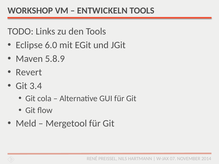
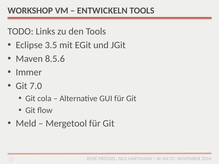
6.0: 6.0 -> 3.5
5.8.9: 5.8.9 -> 8.5.6
Revert: Revert -> Immer
3.4: 3.4 -> 7.0
